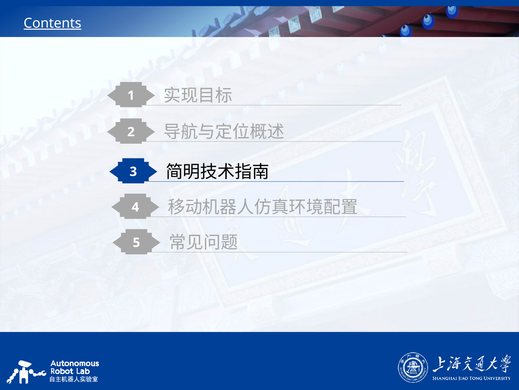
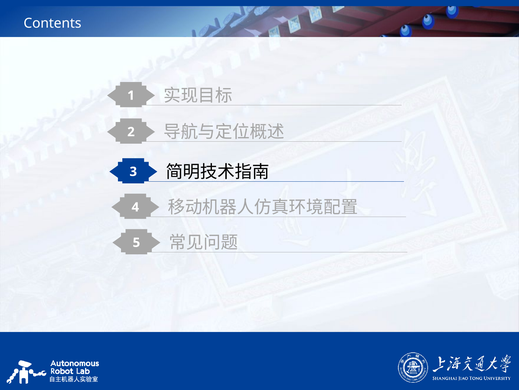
Contents underline: present -> none
